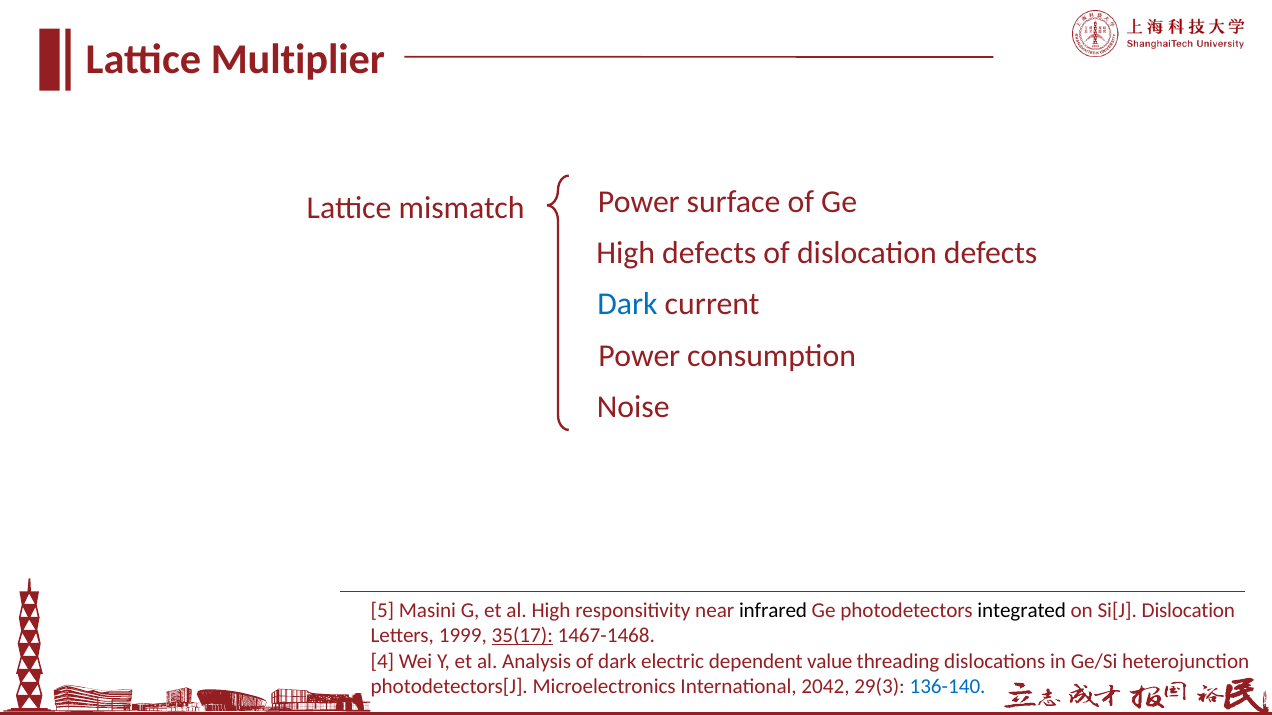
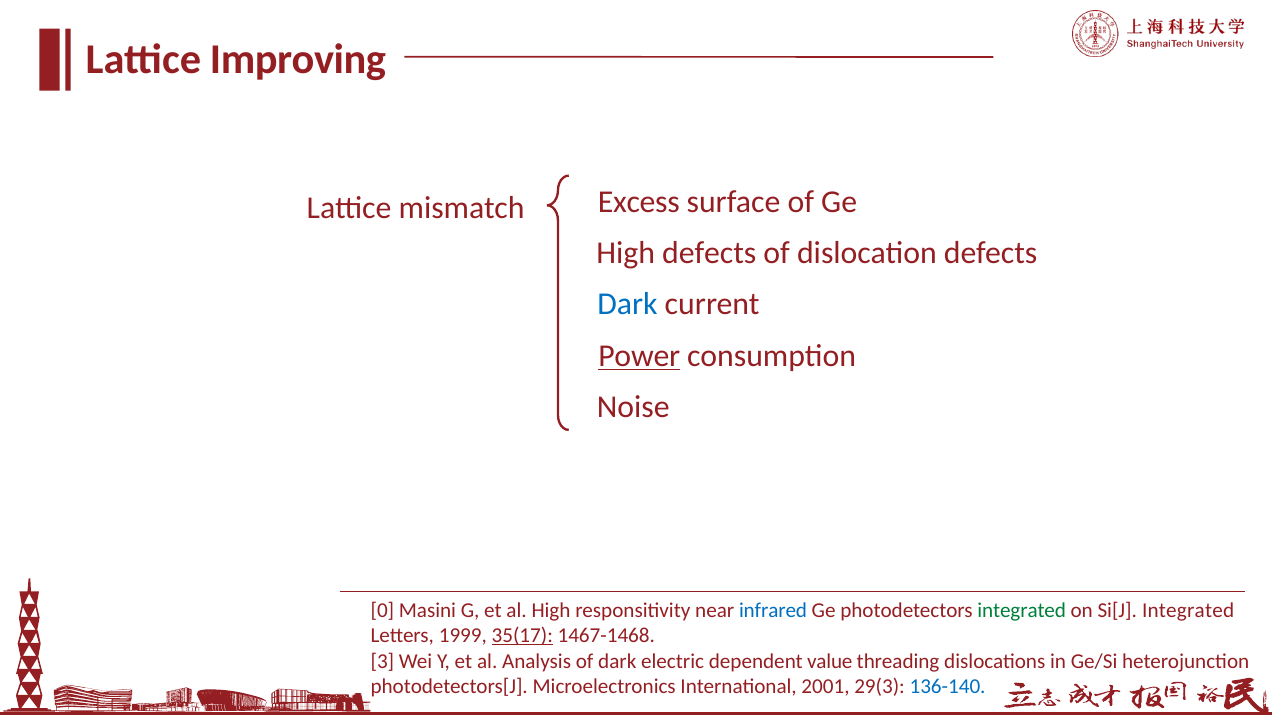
Multiplier: Multiplier -> Improving
mismatch Power: Power -> Excess
Power at (639, 356) underline: none -> present
5: 5 -> 0
infrared colour: black -> blue
integrated at (1022, 611) colour: black -> green
Si[J Dislocation: Dislocation -> Integrated
4: 4 -> 3
2042: 2042 -> 2001
